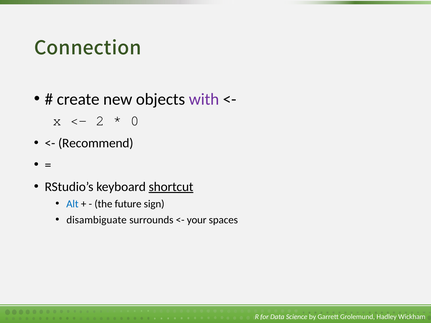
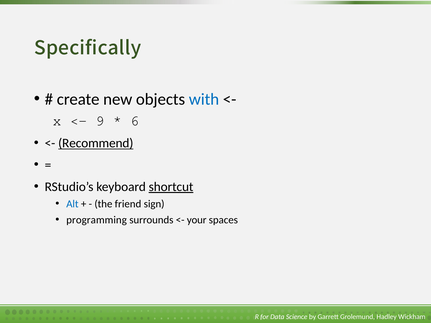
Connection: Connection -> Specifically
with colour: purple -> blue
2: 2 -> 9
0: 0 -> 6
Recommend underline: none -> present
future: future -> friend
disambiguate: disambiguate -> programming
